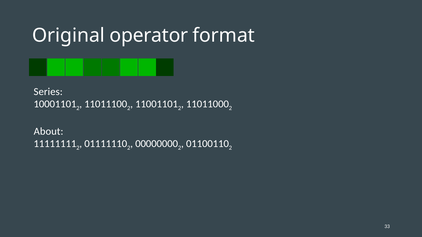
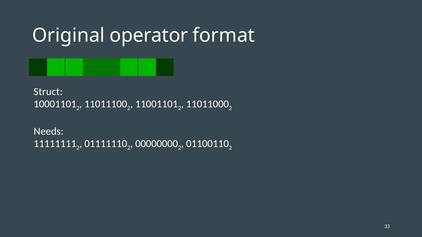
Series: Series -> Struct
About: About -> Needs
